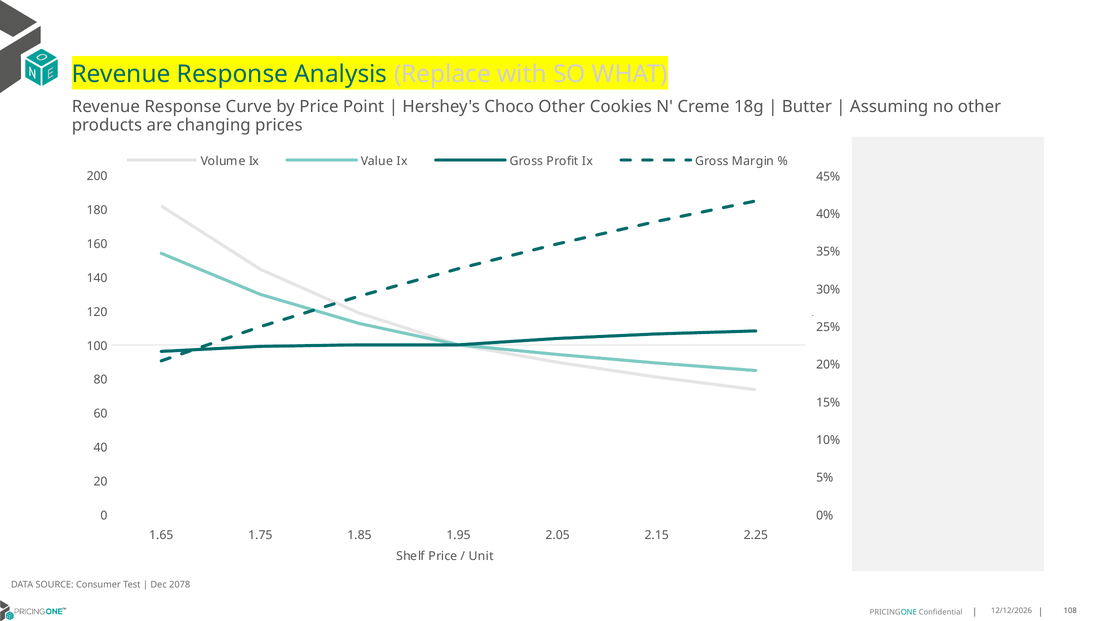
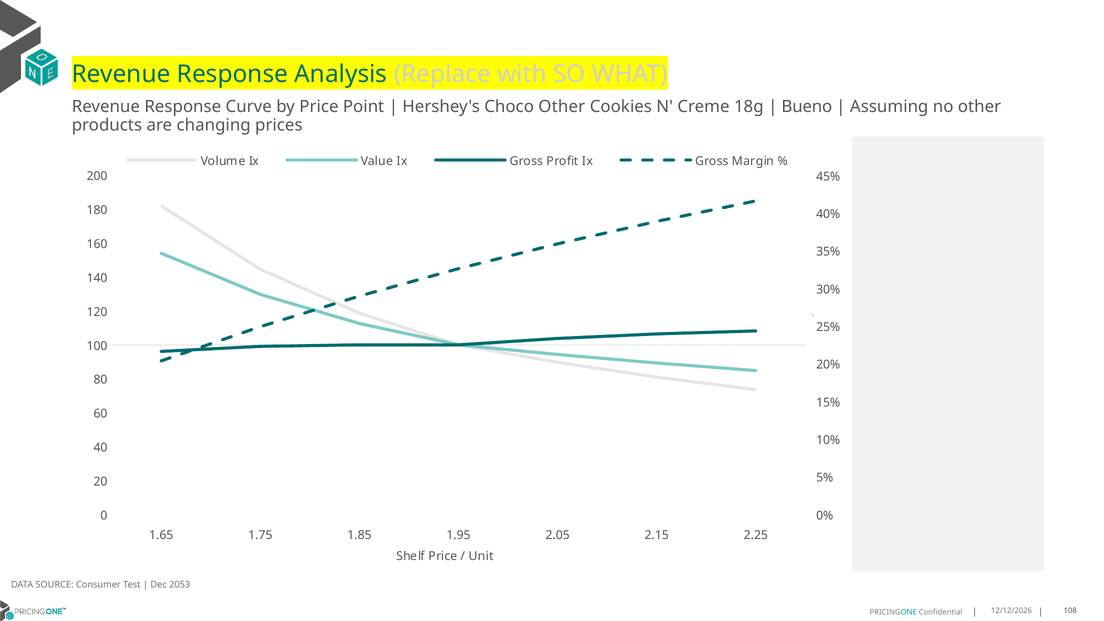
Butter: Butter -> Bueno
2078: 2078 -> 2053
